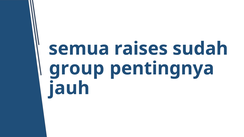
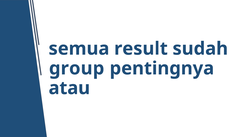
raises: raises -> result
jauh: jauh -> atau
